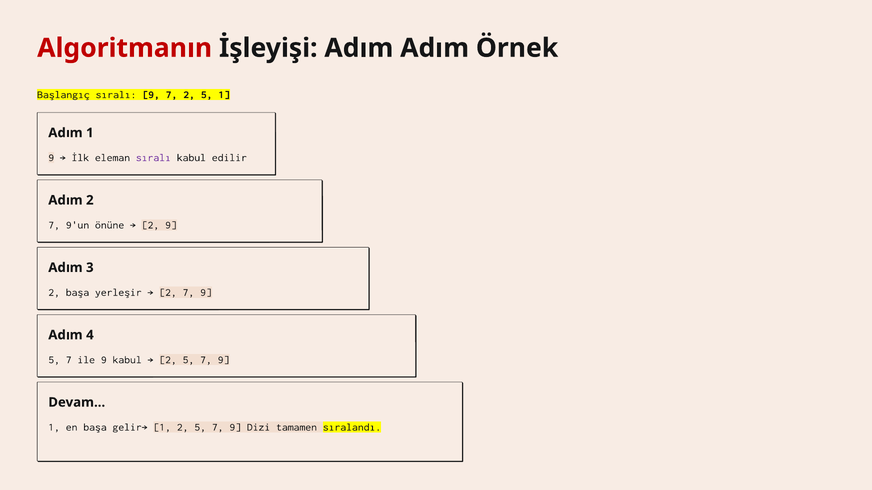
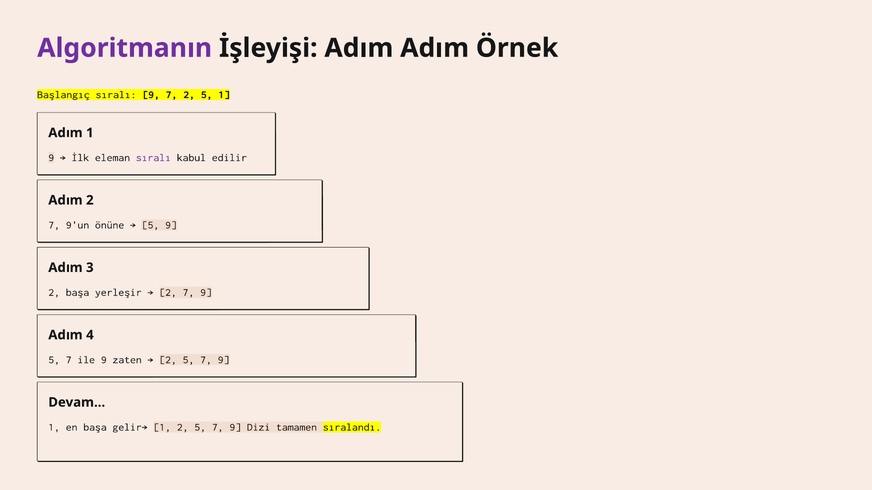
Algoritmanın colour: red -> purple
2 at (150, 225): 2 -> 5
9 kabul: kabul -> zaten
